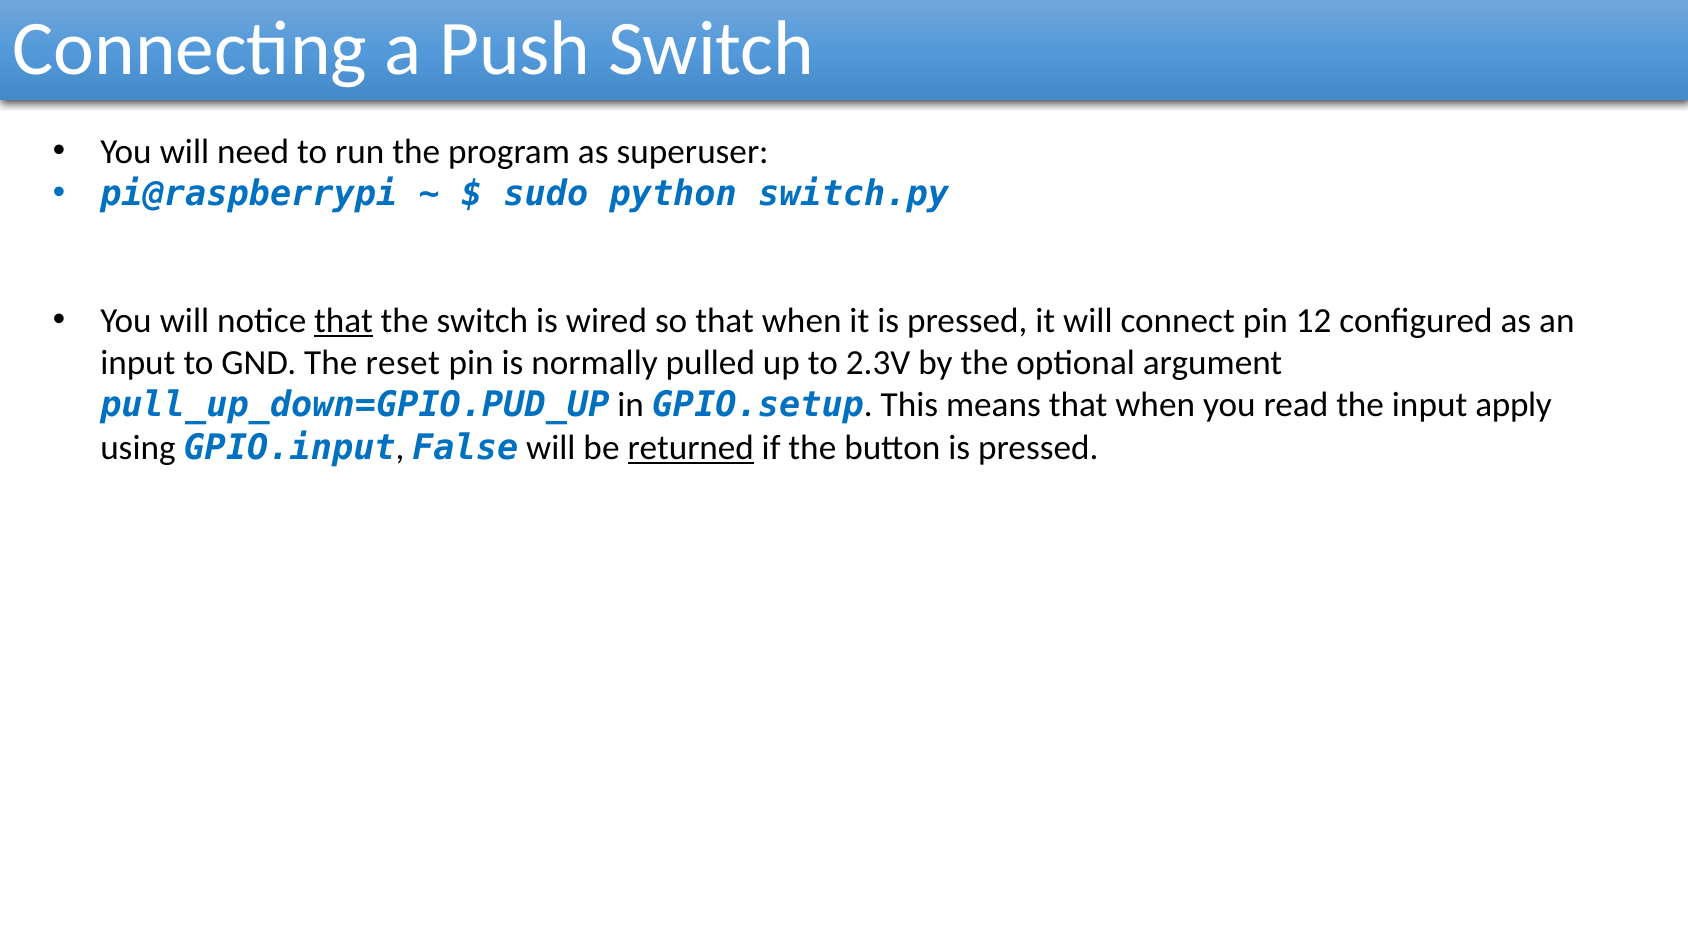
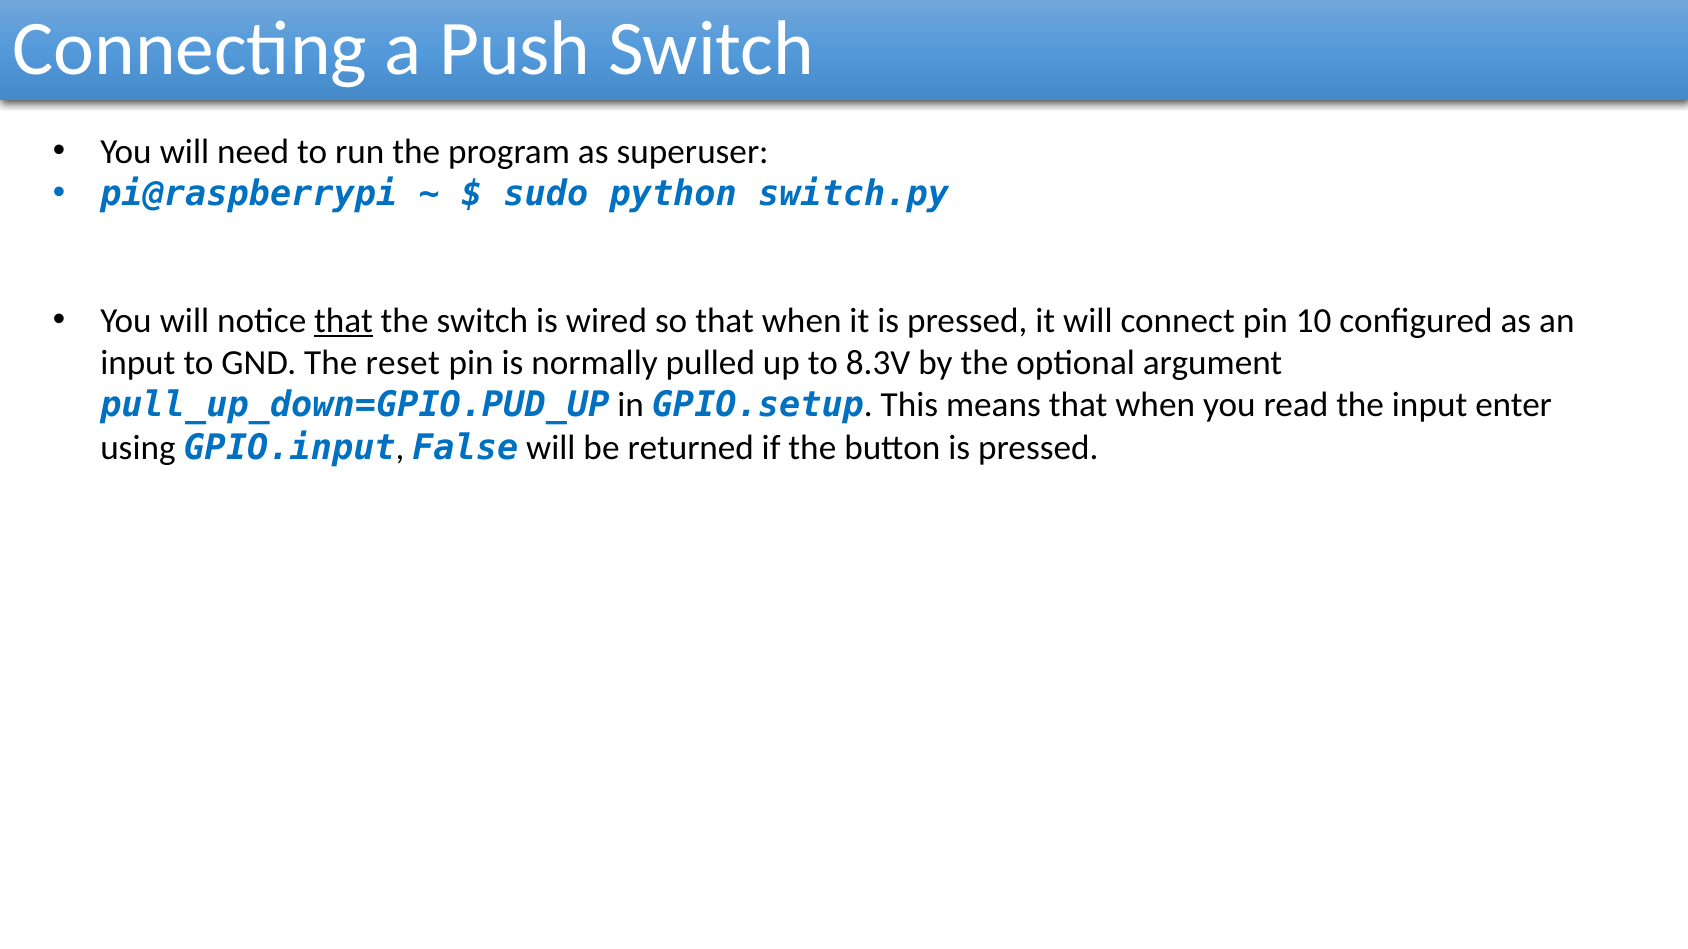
12: 12 -> 10
2.3V: 2.3V -> 8.3V
apply: apply -> enter
returned underline: present -> none
